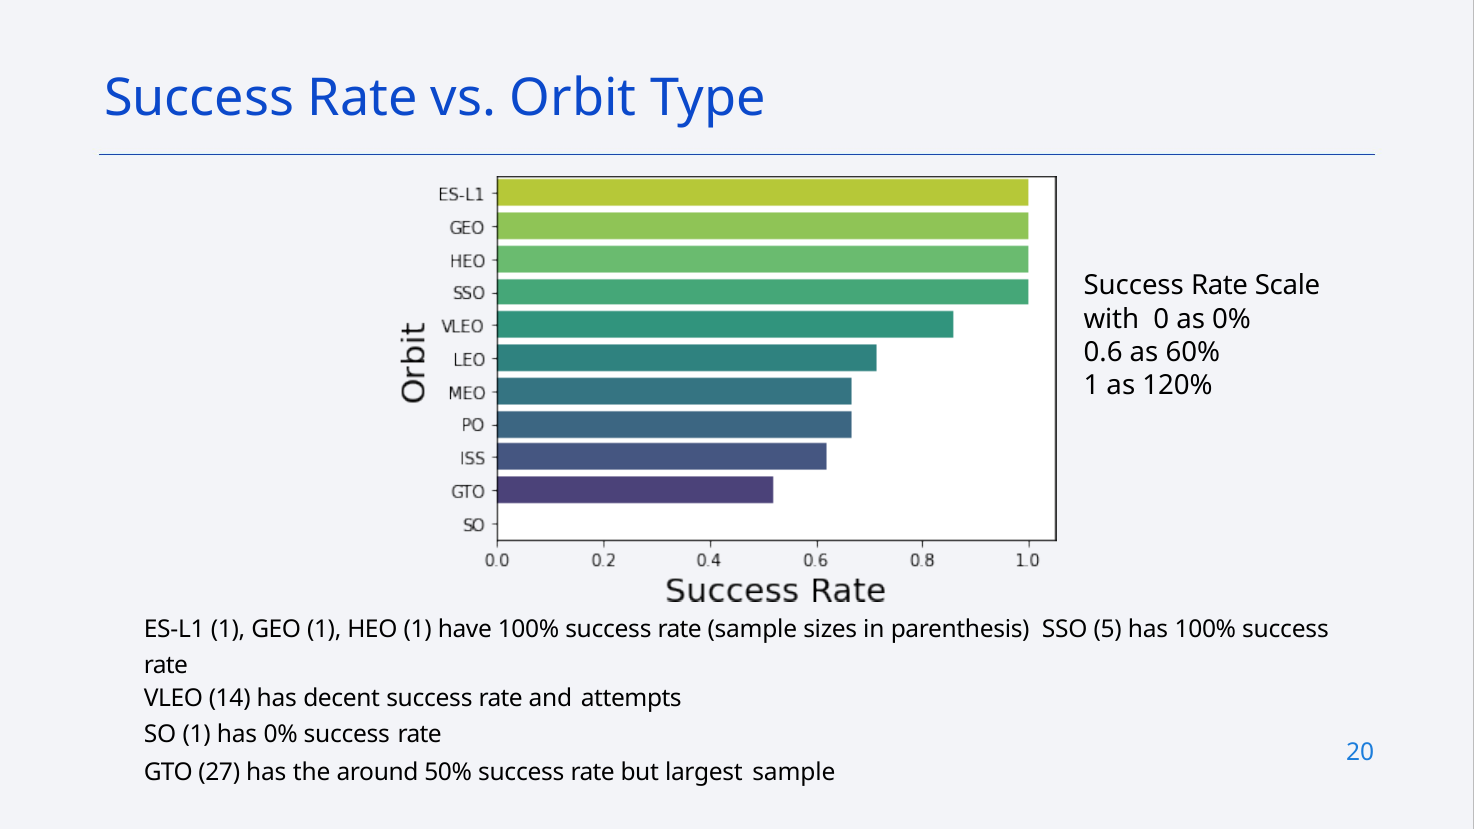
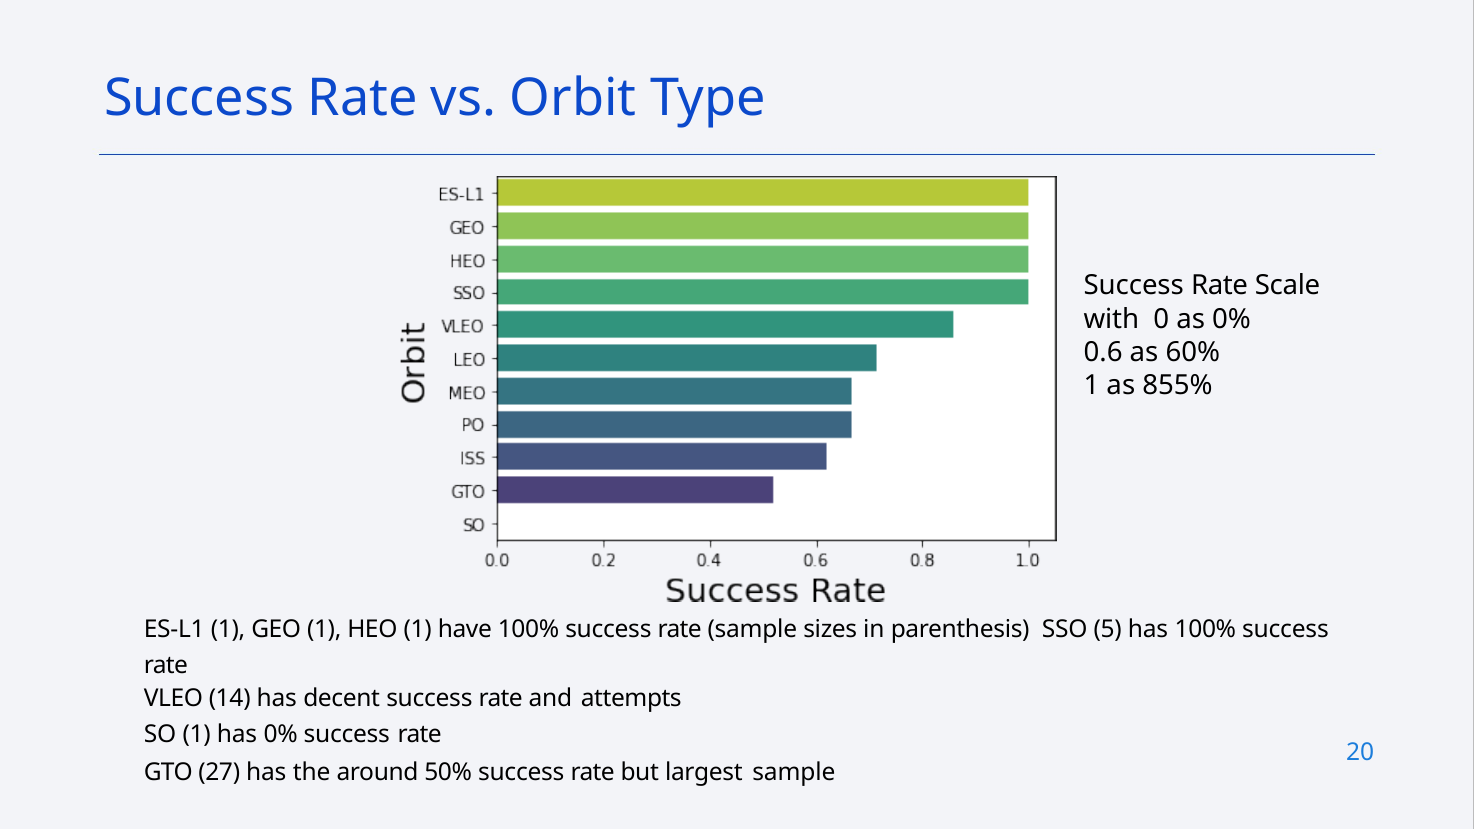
120%: 120% -> 855%
